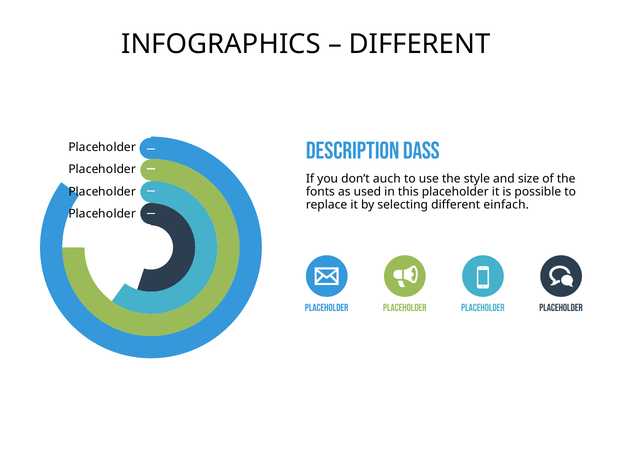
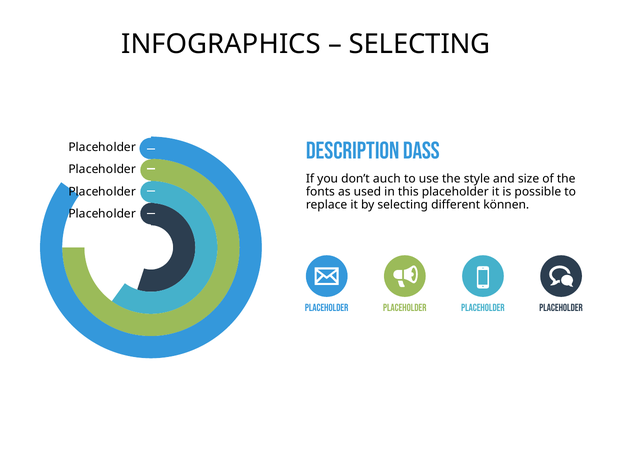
DIFFERENT at (420, 44): DIFFERENT -> SELECTING
einfach: einfach -> können
